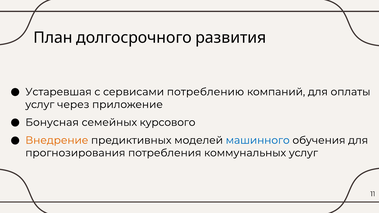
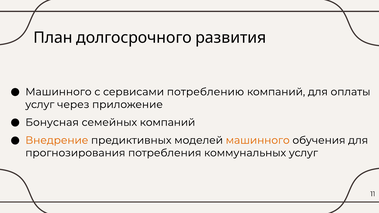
Устаревшая at (59, 92): Устаревшая -> Машинного
семейных курсового: курсового -> компаний
машинного at (258, 140) colour: blue -> orange
